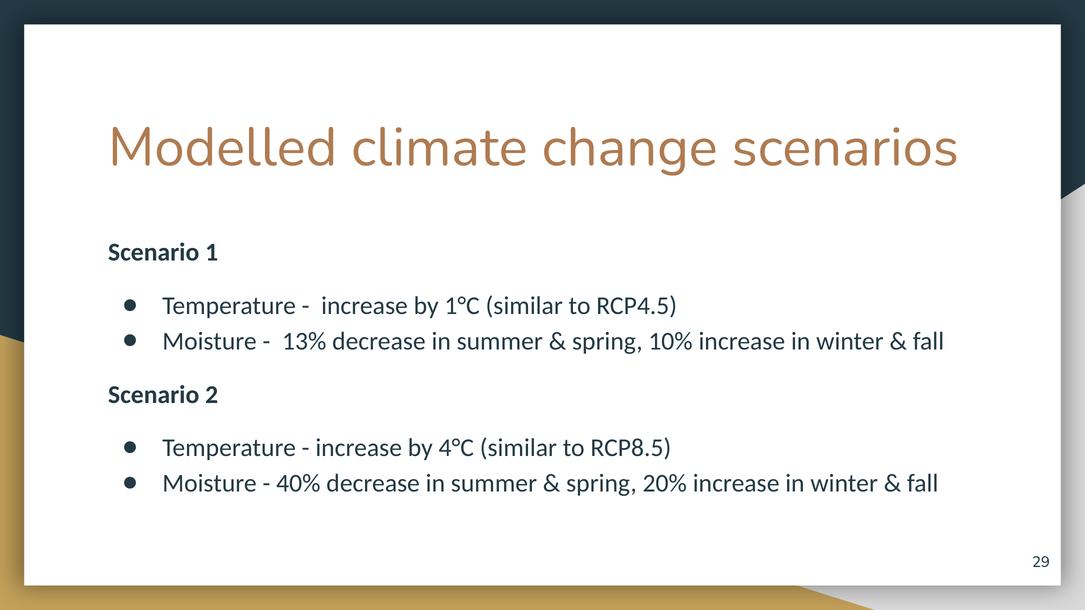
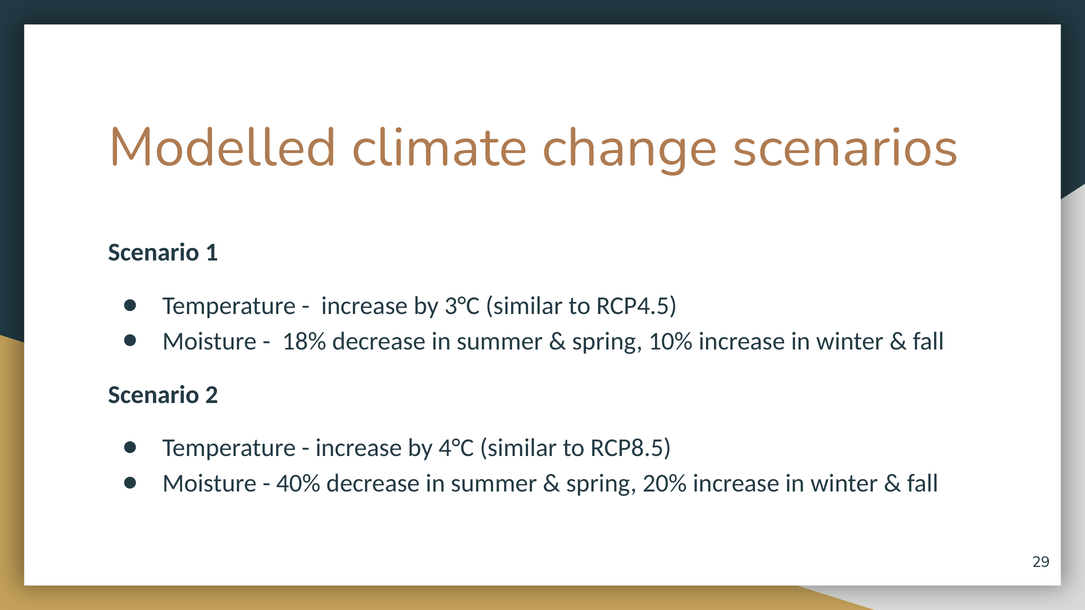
1°C: 1°C -> 3°C
13%: 13% -> 18%
